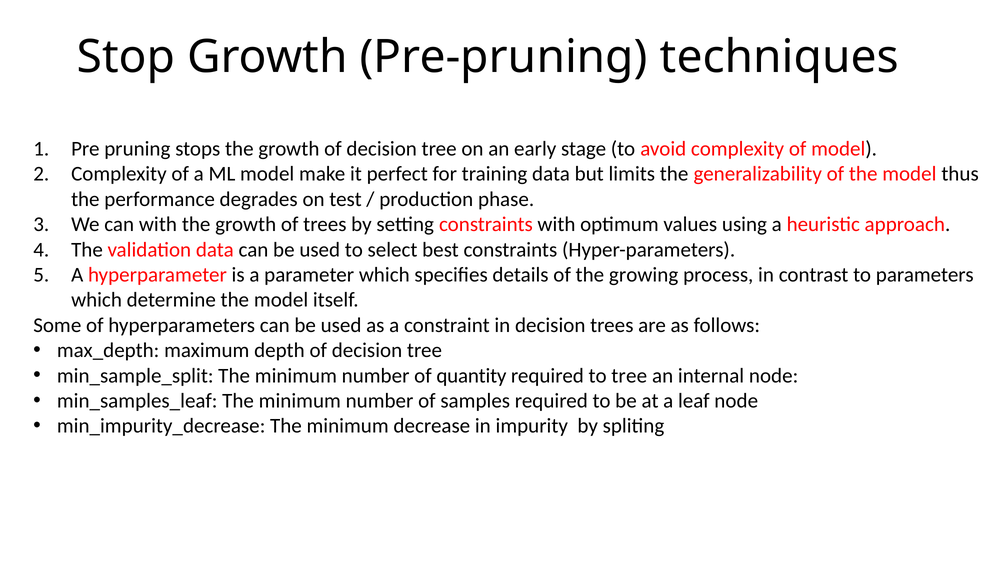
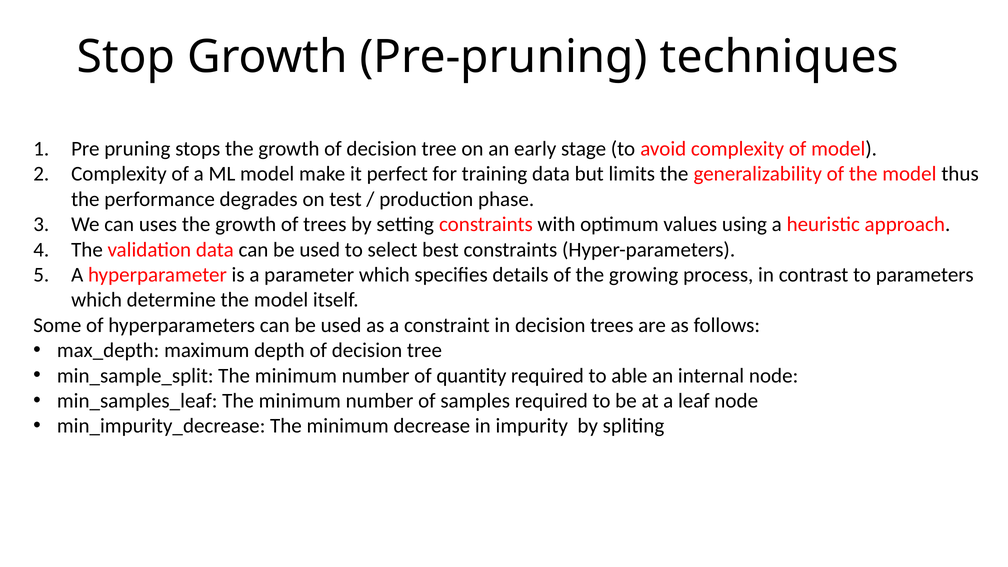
can with: with -> uses
to tree: tree -> able
